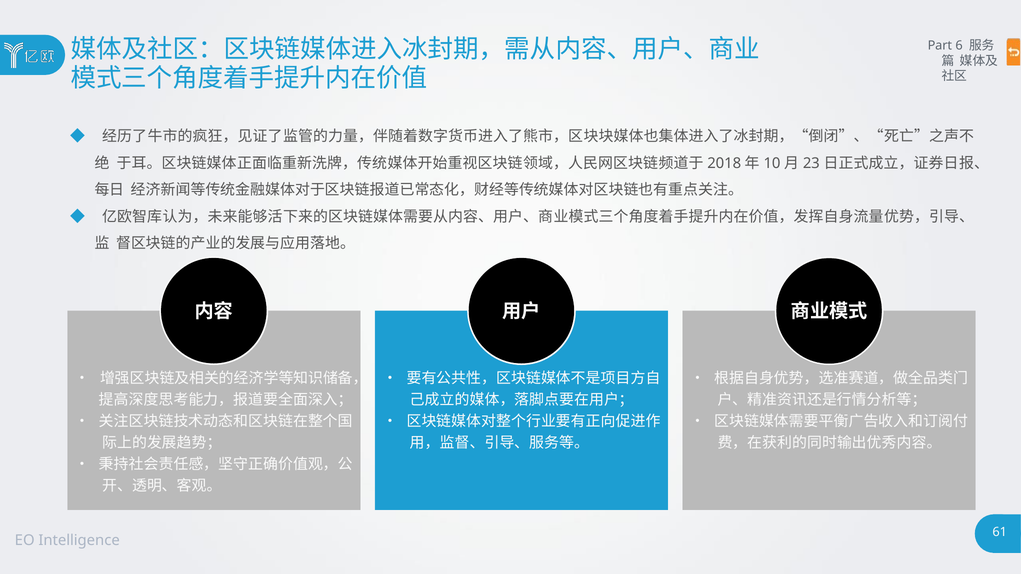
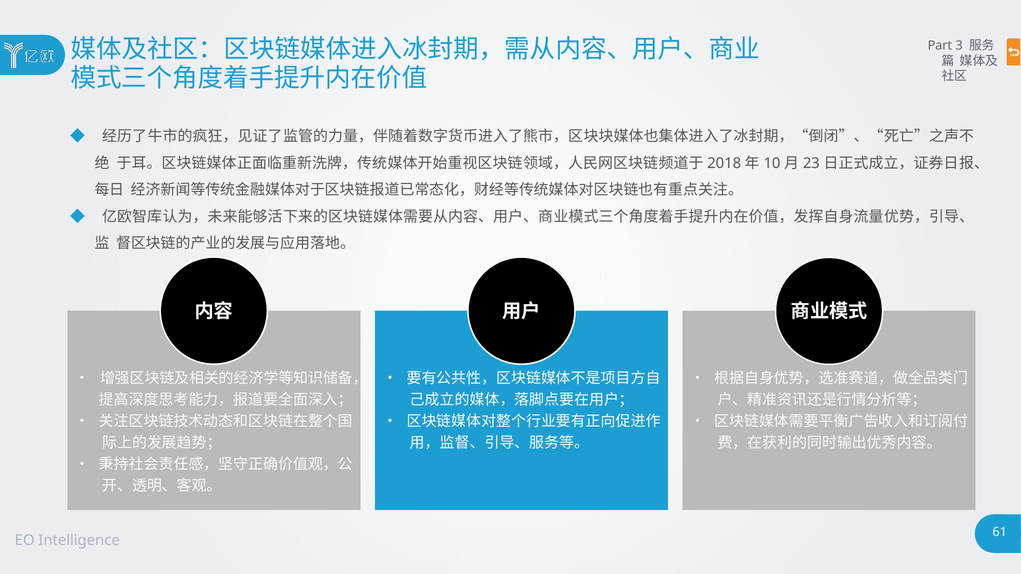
6: 6 -> 3
